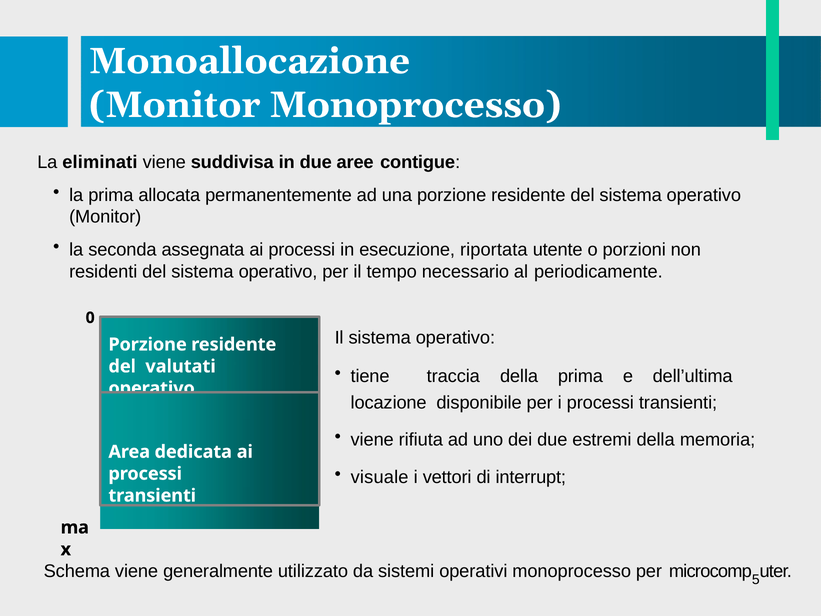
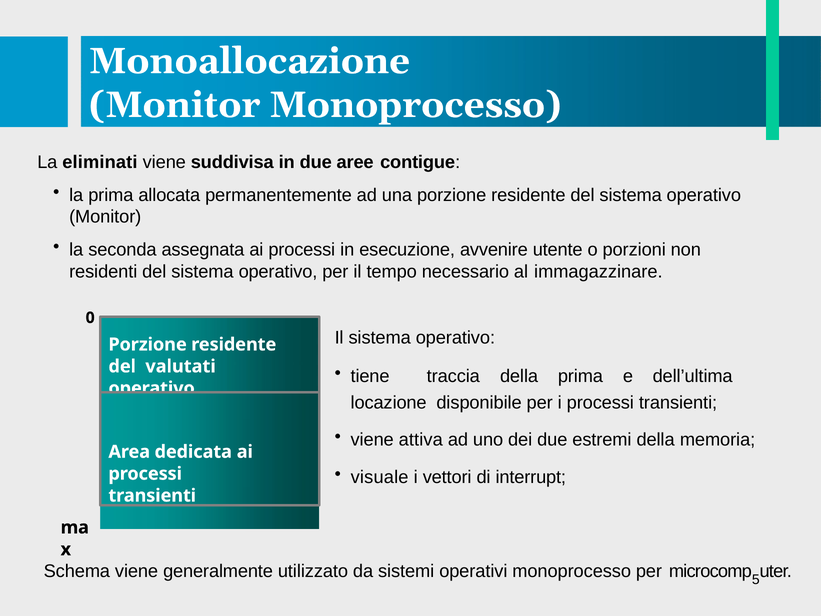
riportata: riportata -> avvenire
periodicamente: periodicamente -> immagazzinare
rifiuta: rifiuta -> attiva
